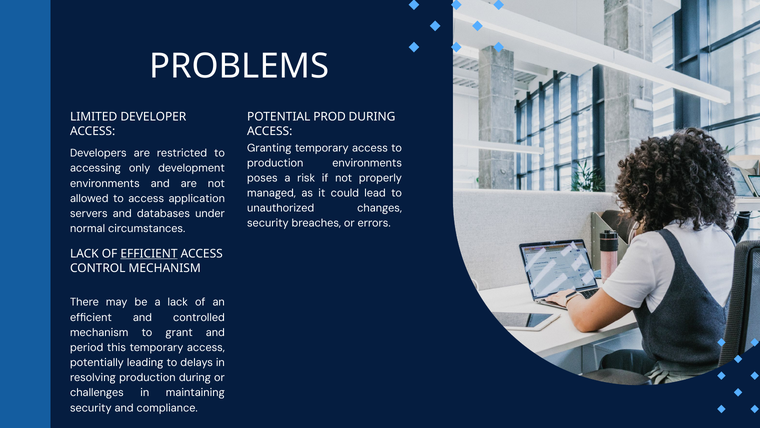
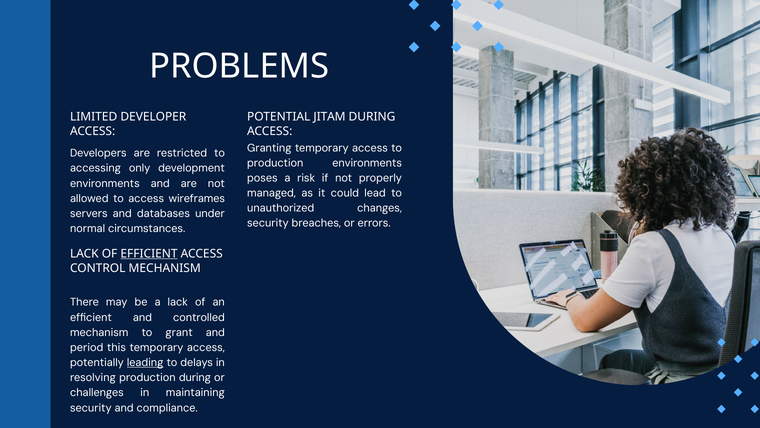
PROD: PROD -> JITAM
application: application -> wireframes
leading underline: none -> present
